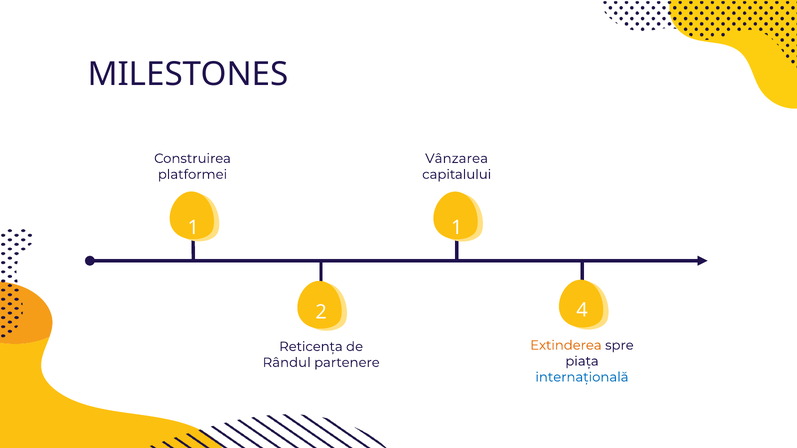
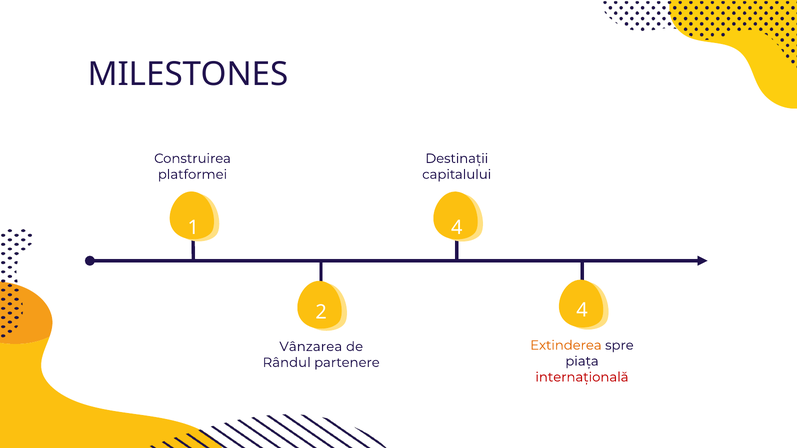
Vânzarea: Vânzarea -> Destinații
1 1: 1 -> 4
Reticența: Reticența -> Vânzarea
internațională colour: blue -> red
